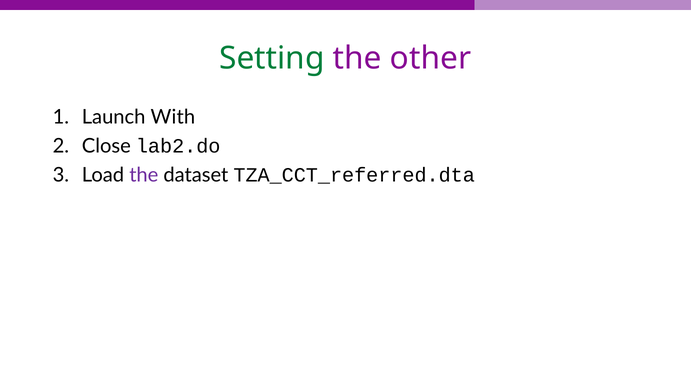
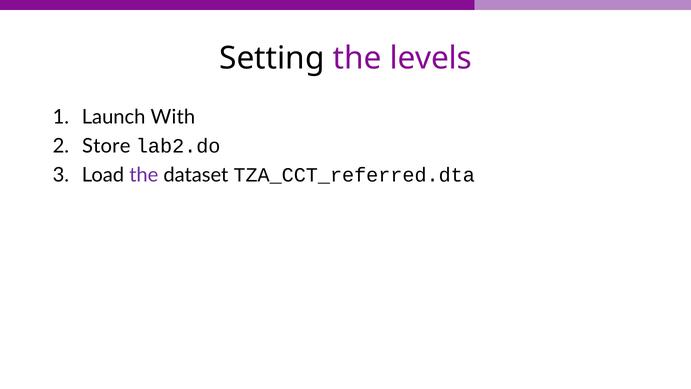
Setting colour: green -> black
other: other -> levels
Close: Close -> Store
